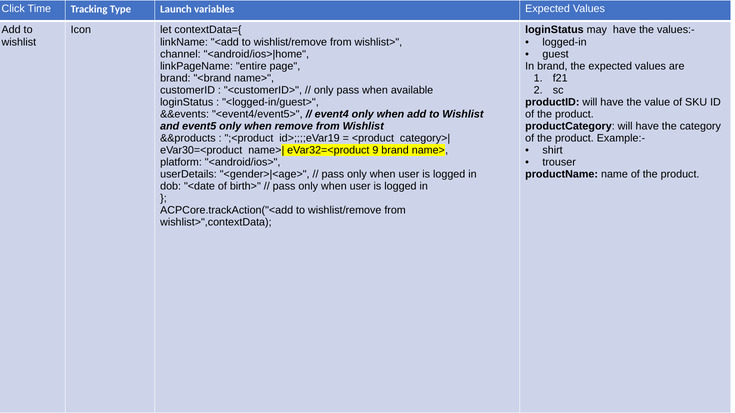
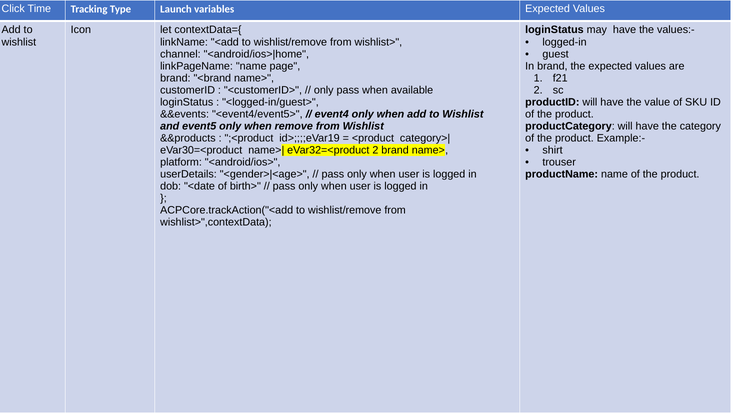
linkPageName entire: entire -> name
eVar32=<product 9: 9 -> 2
